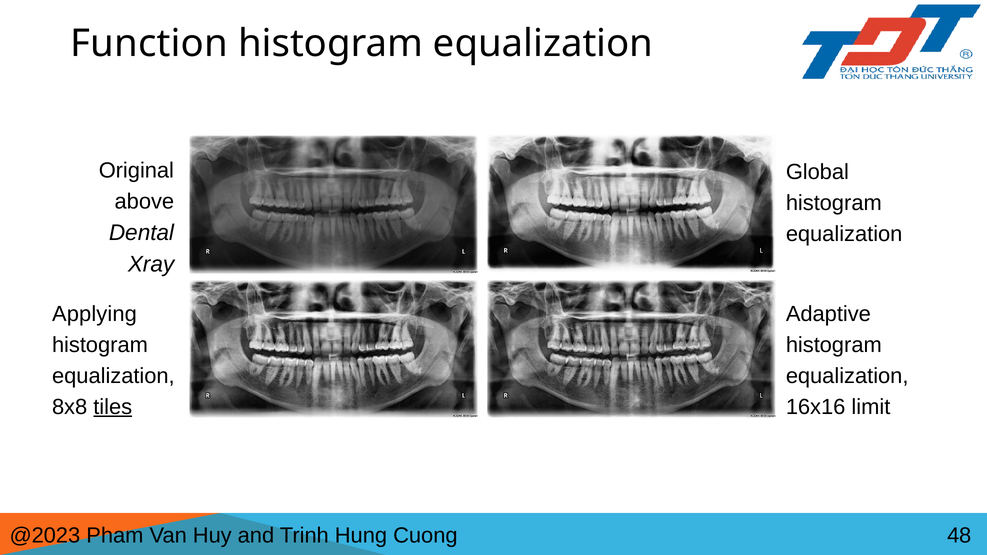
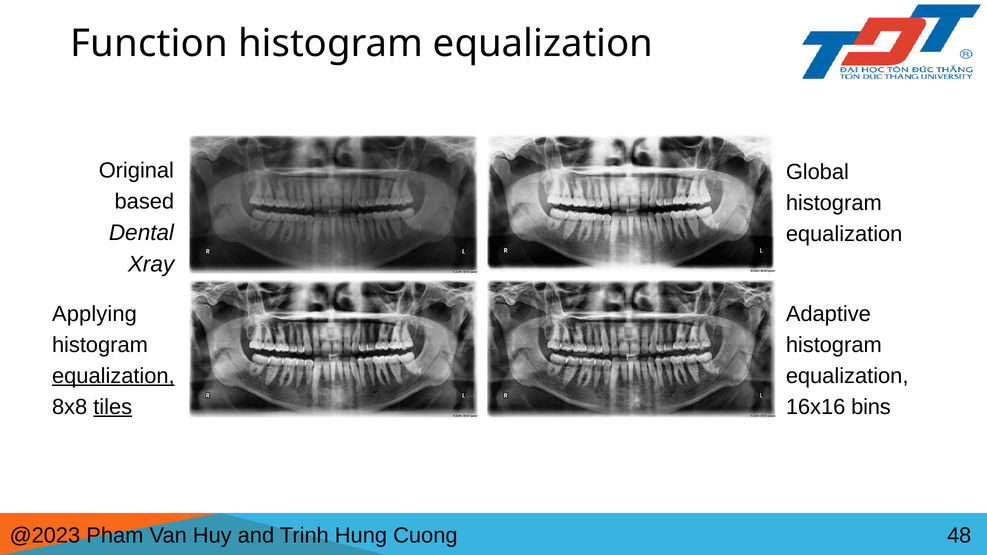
above: above -> based
equalization at (113, 376) underline: none -> present
limit: limit -> bins
